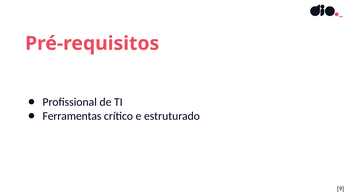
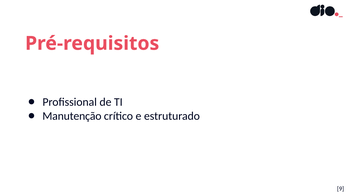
Ferramentas: Ferramentas -> Manutenção
